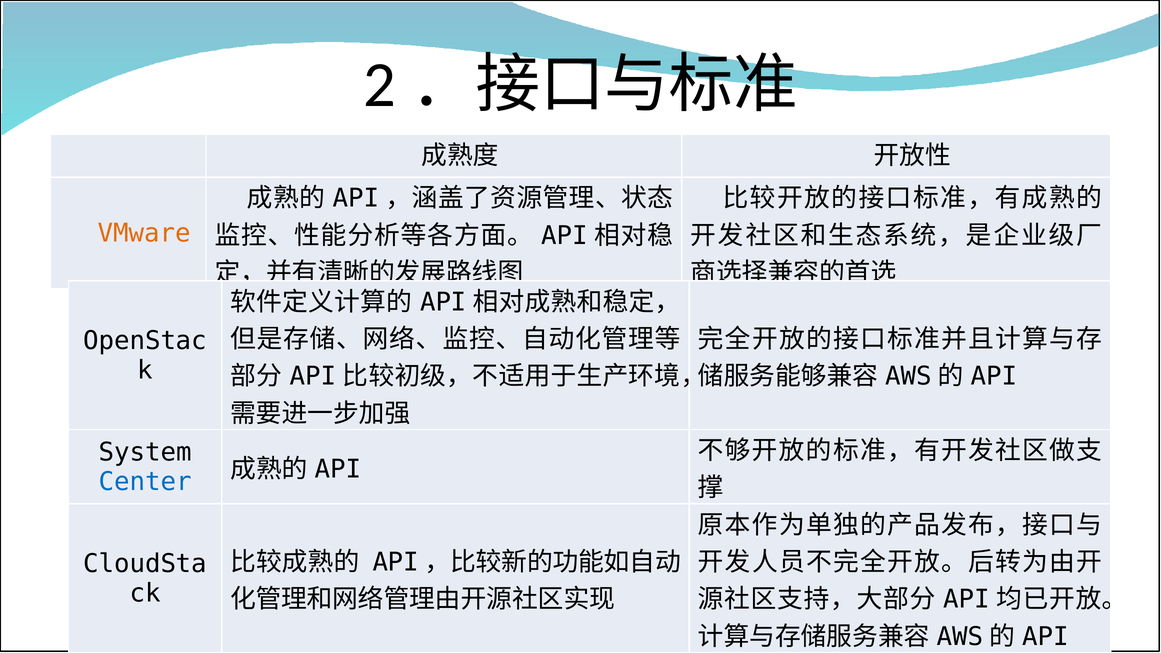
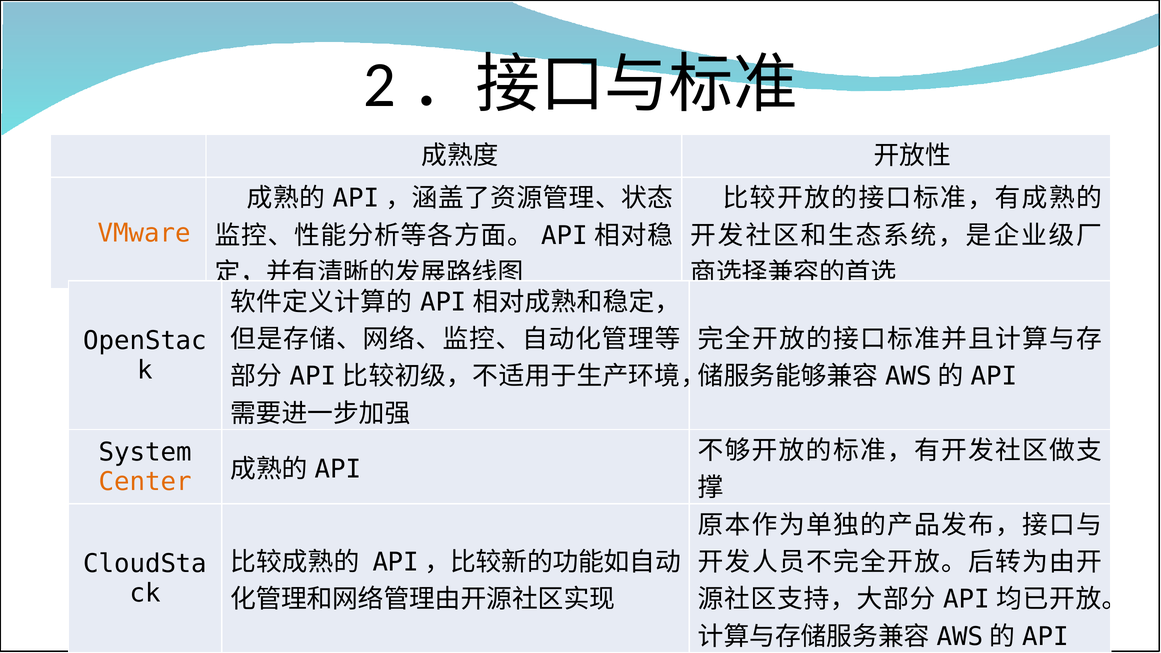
Center colour: blue -> orange
